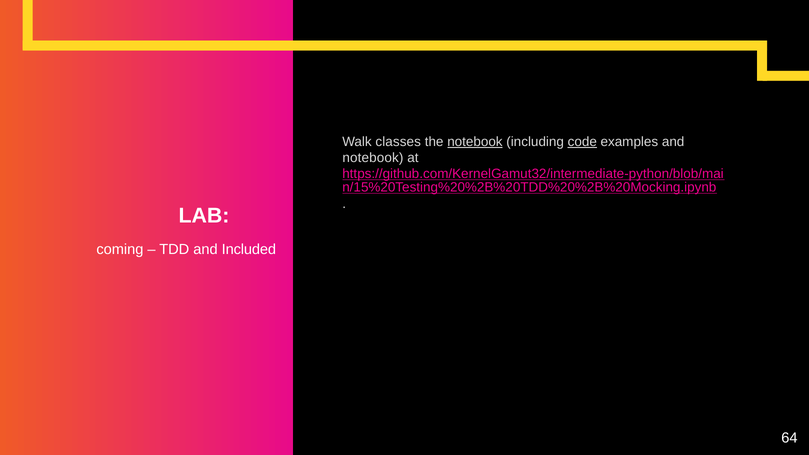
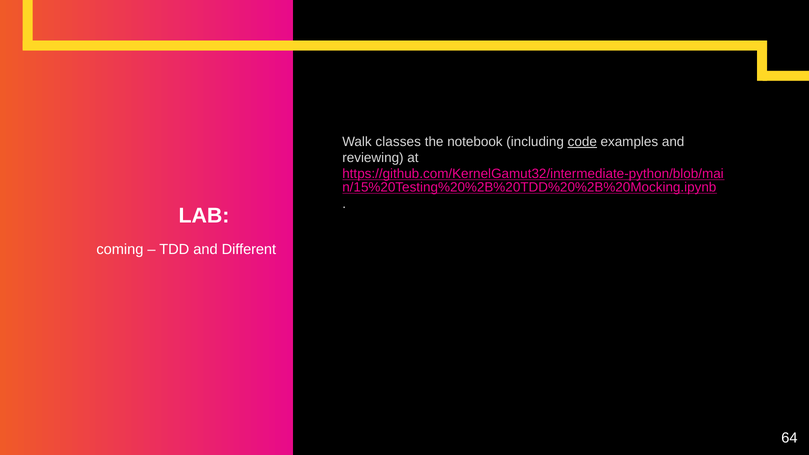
notebook at (475, 142) underline: present -> none
notebook at (373, 158): notebook -> reviewing
Included: Included -> Different
